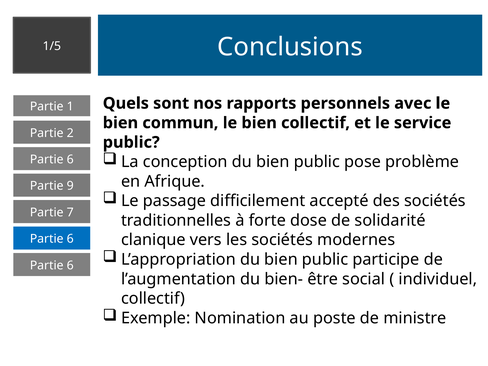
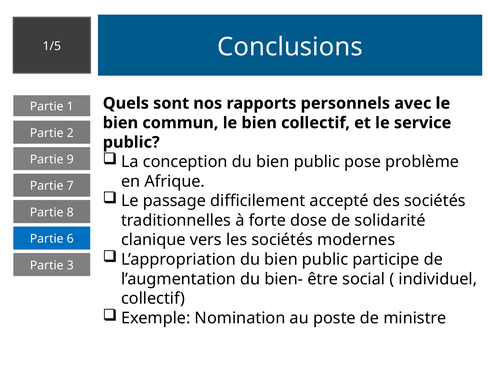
6 at (70, 159): 6 -> 9
9: 9 -> 7
7: 7 -> 8
6 at (70, 265): 6 -> 3
